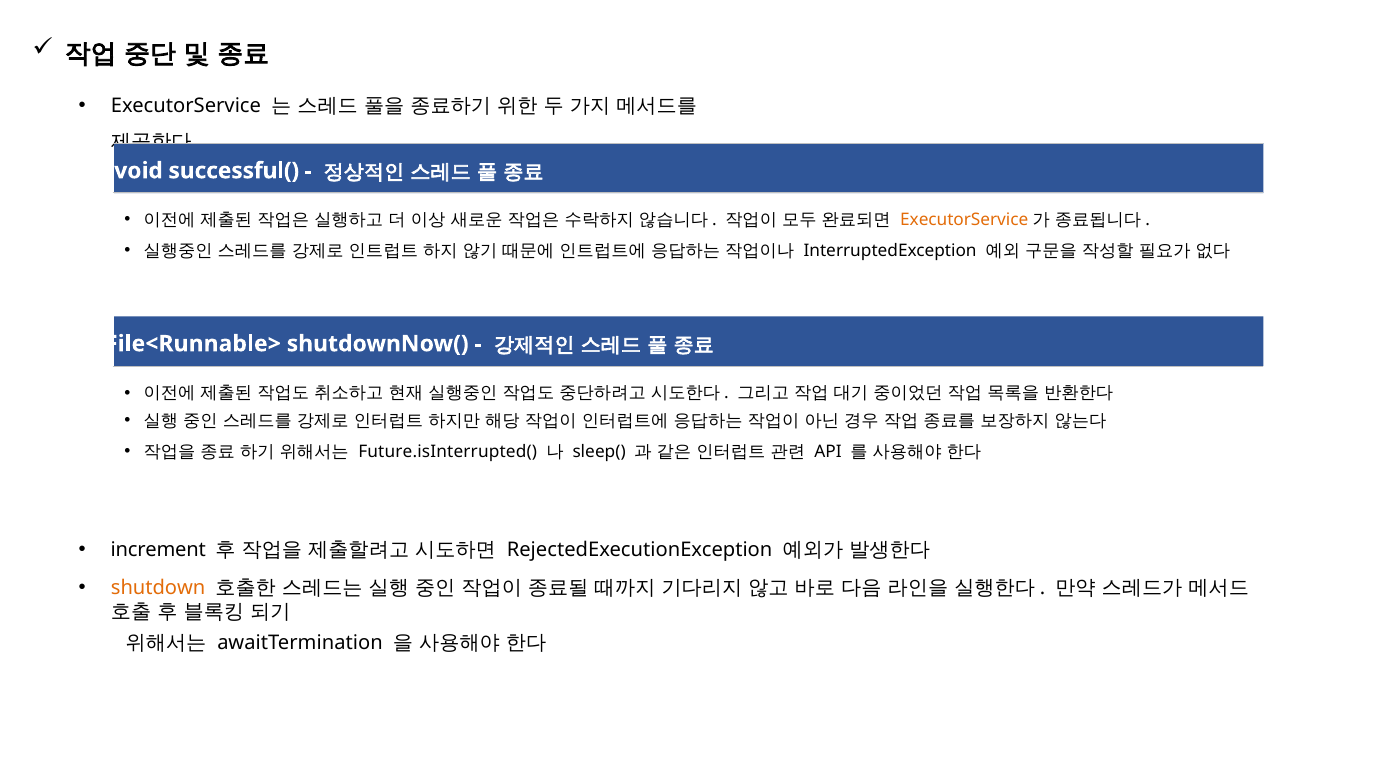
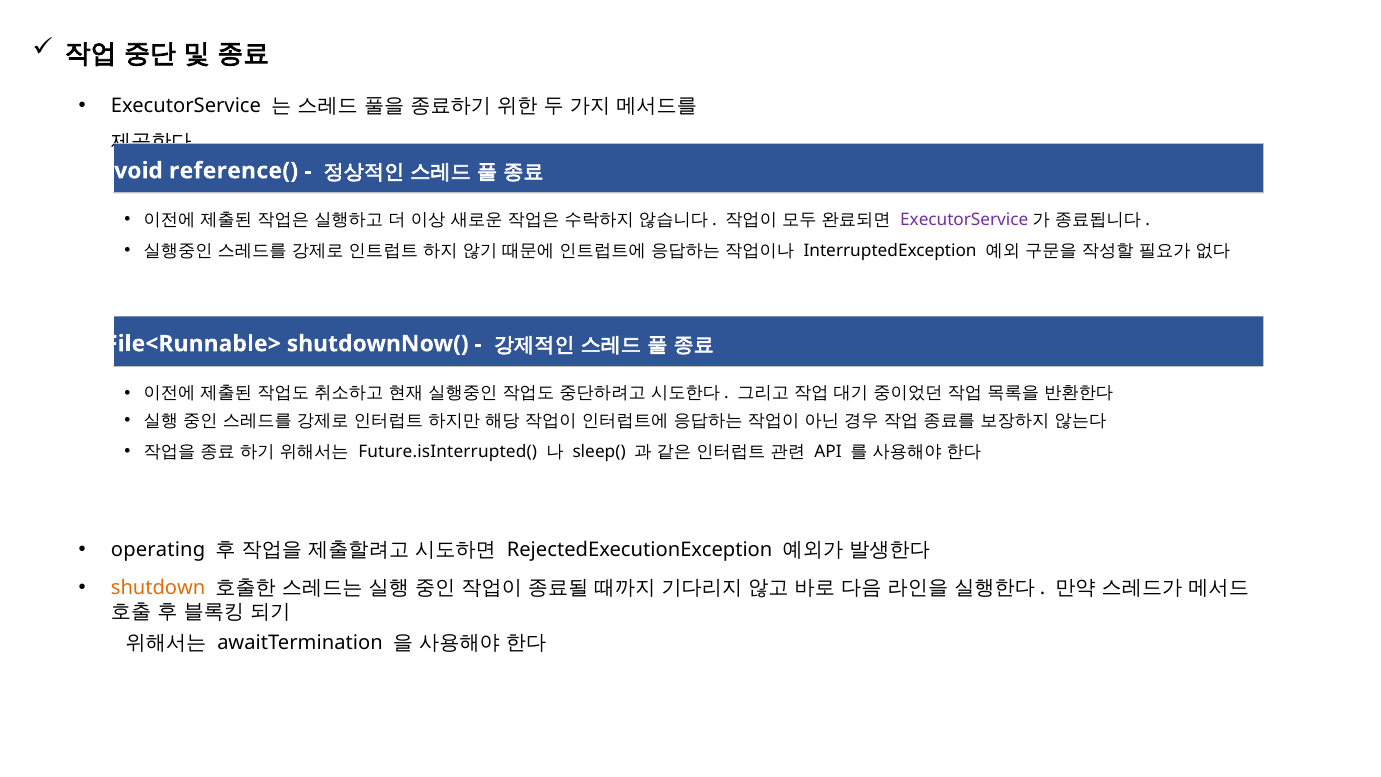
successful(: successful( -> reference(
ExecutorService at (964, 220) colour: orange -> purple
increment: increment -> operating
